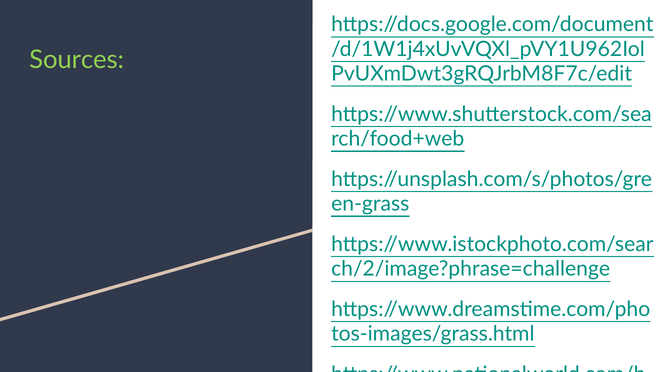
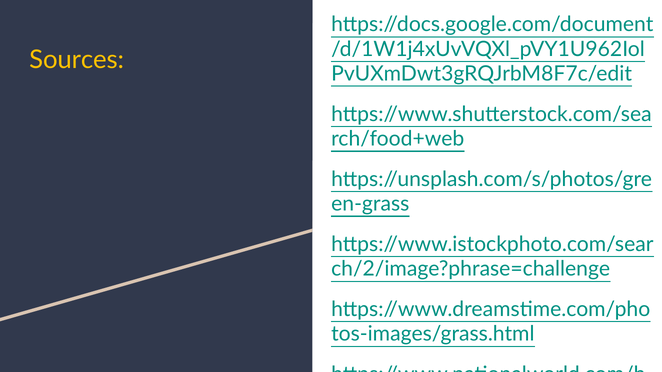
Sources colour: light green -> yellow
